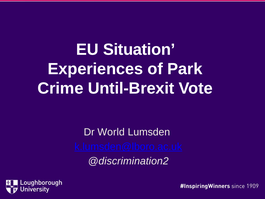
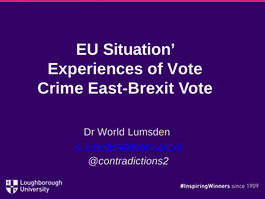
of Park: Park -> Vote
Until-Brexit: Until-Brexit -> East-Brexit
@discrimination2: @discrimination2 -> @contradictions2
